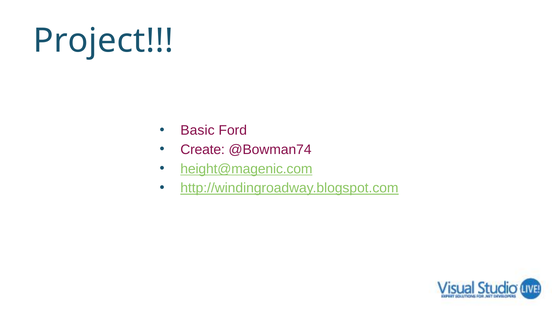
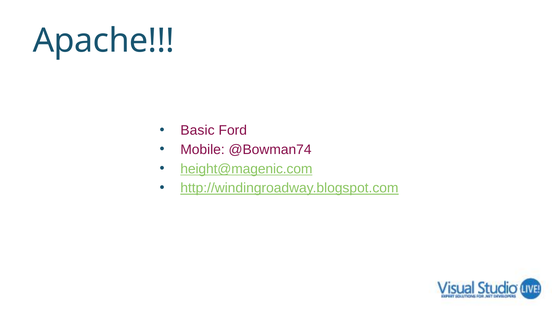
Project: Project -> Apache
Create: Create -> Mobile
